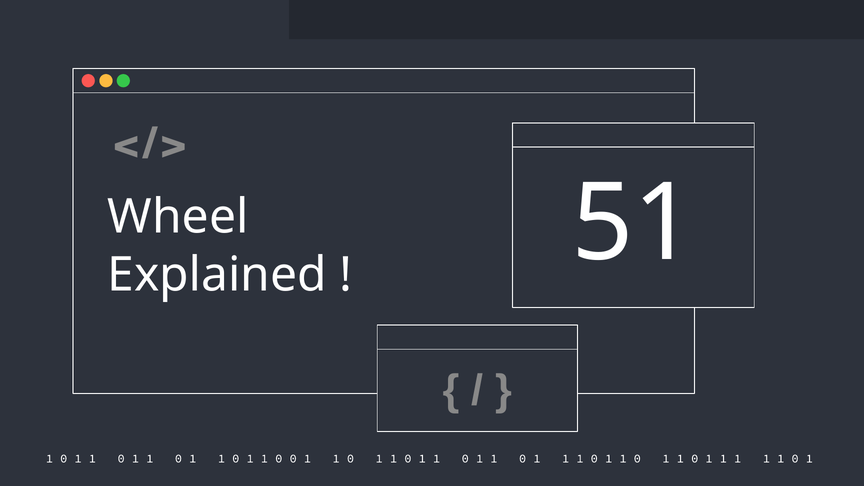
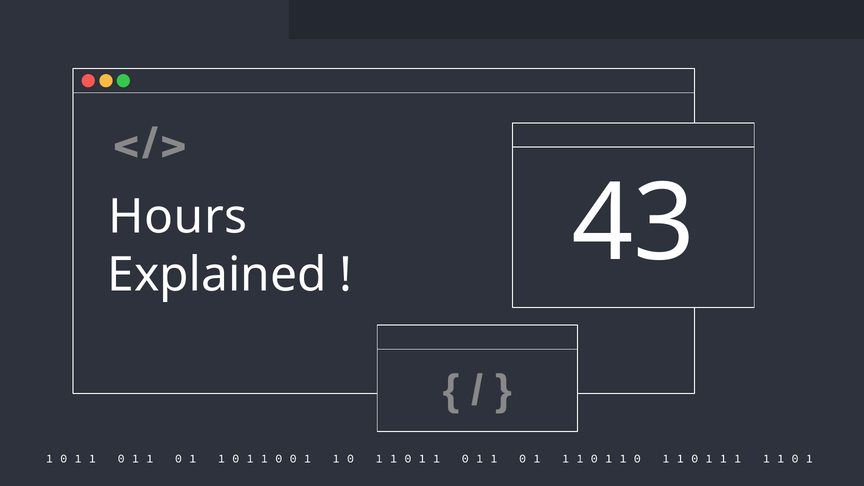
Wheel: Wheel -> Hours
51: 51 -> 43
